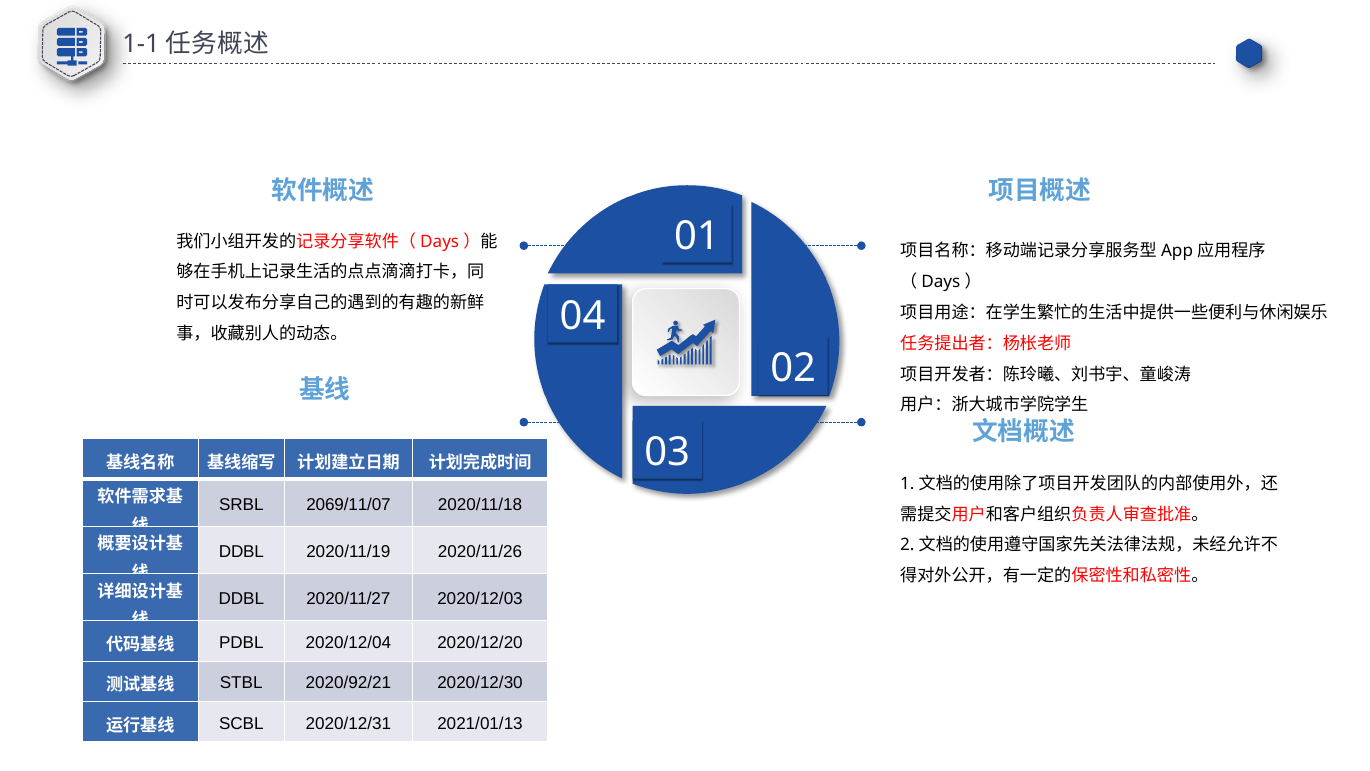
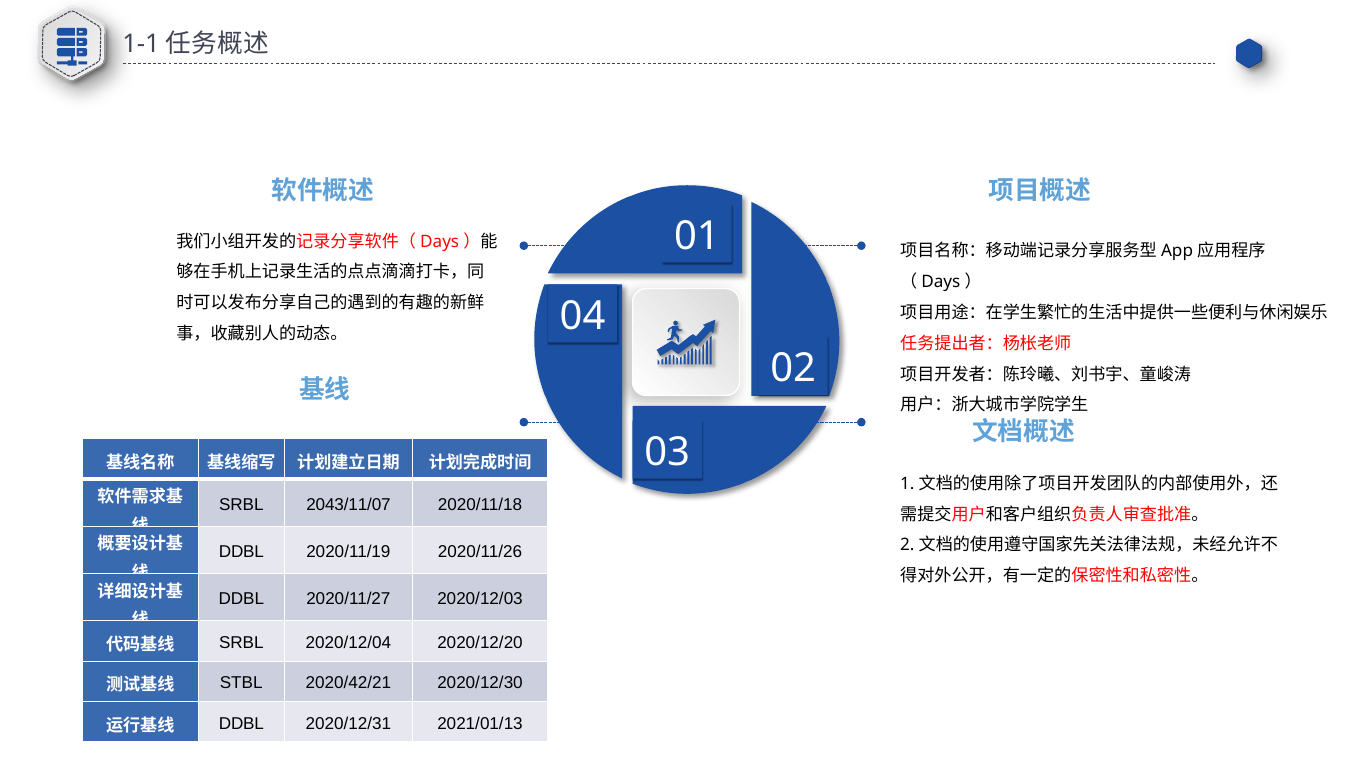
2069/11/07: 2069/11/07 -> 2043/11/07
PDBL at (241, 643): PDBL -> SRBL
2020/92/21: 2020/92/21 -> 2020/42/21
SCBL at (241, 723): SCBL -> DDBL
